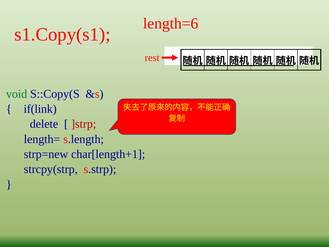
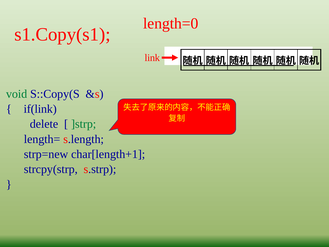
length=6: length=6 -> length=0
rest: rest -> link
]strp colour: red -> green
